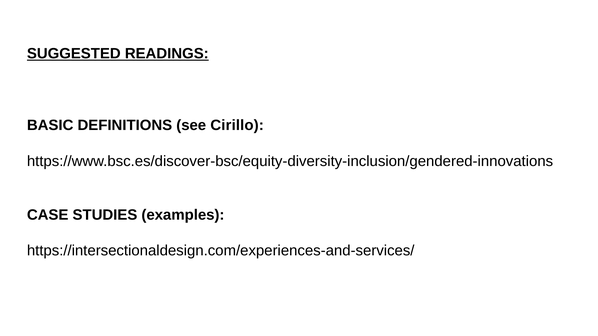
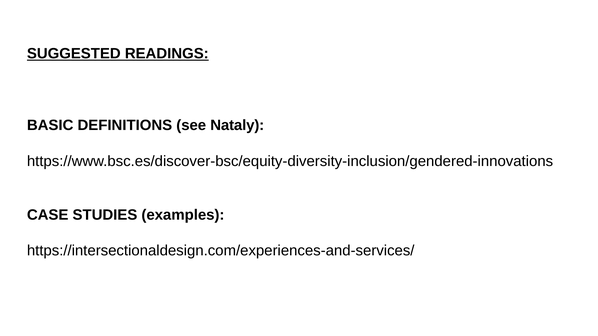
Cirillo: Cirillo -> Nataly
